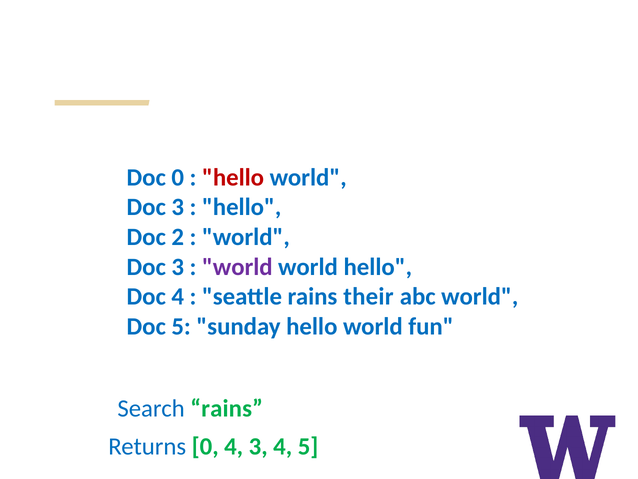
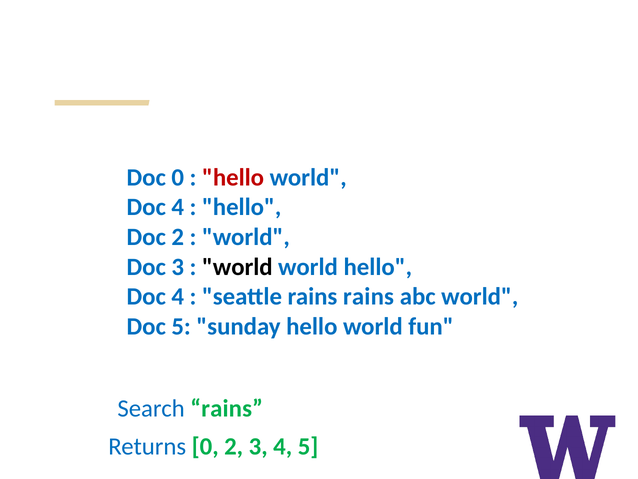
3 at (178, 207): 3 -> 4
world at (237, 267) colour: purple -> black
rains their: their -> rains
0 4: 4 -> 2
